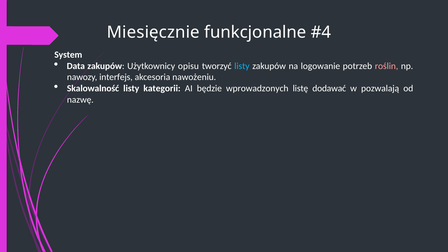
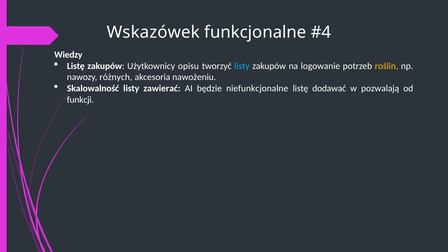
Miesięcznie: Miesięcznie -> Wskazówek
System: System -> Wiedzy
Data at (76, 66): Data -> Listę
roślin colour: pink -> yellow
interfejs: interfejs -> różnych
kategorii: kategorii -> zawierać
wprowadzonych: wprowadzonych -> niefunkcjonalne
nazwę: nazwę -> funkcji
